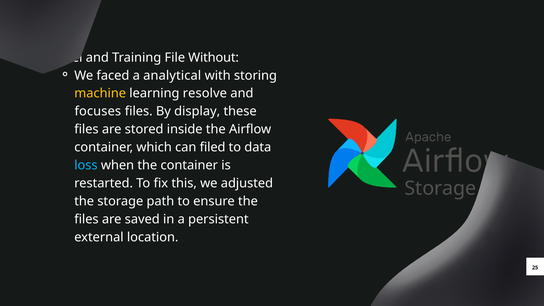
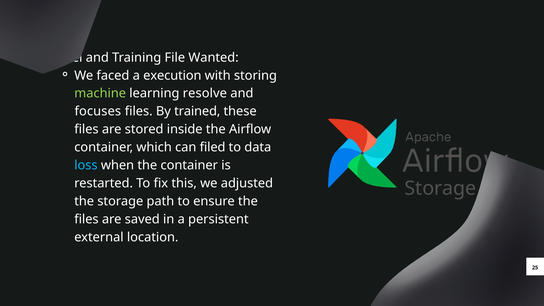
Without: Without -> Wanted
analytical: analytical -> execution
machine colour: yellow -> light green
display: display -> trained
